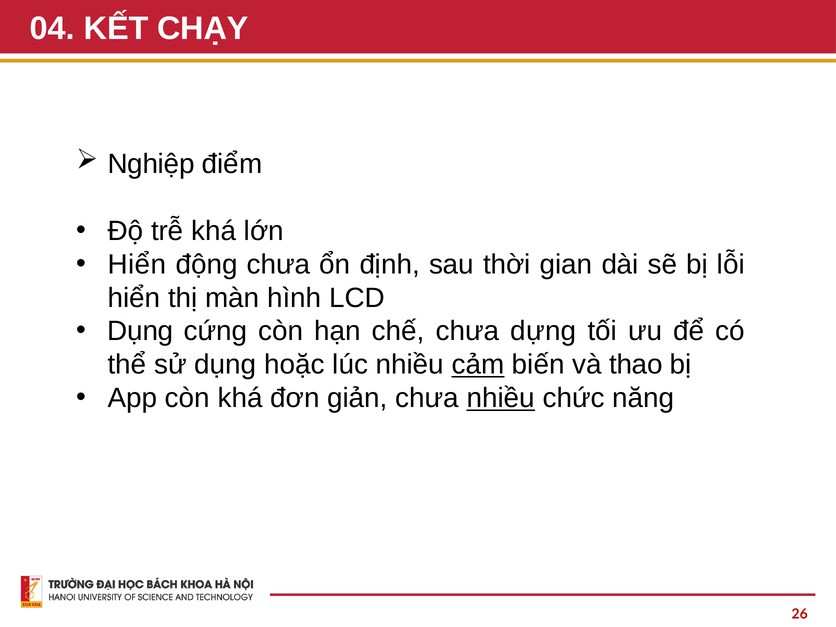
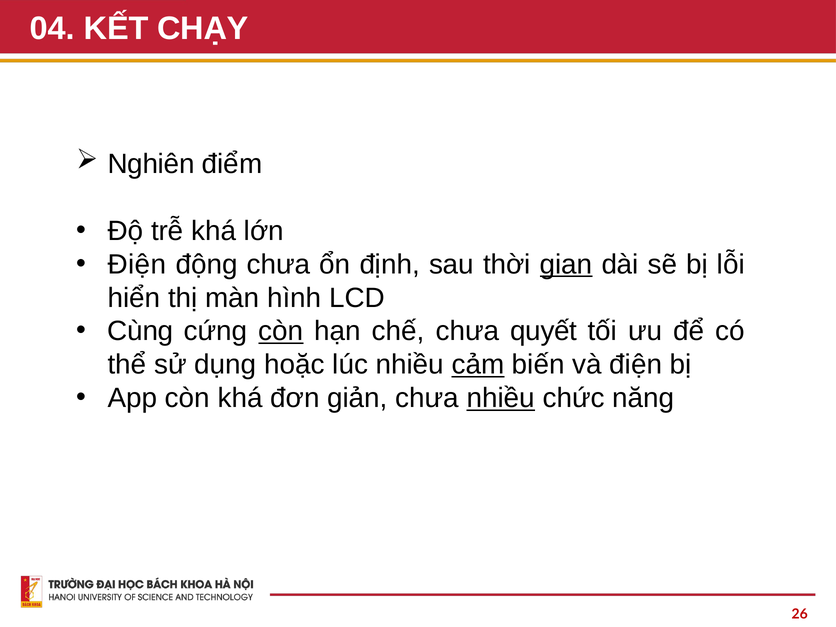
Nghiệp: Nghiệp -> Nghiên
Hiển at (137, 264): Hiển -> Điện
gian underline: none -> present
Dụng at (140, 331): Dụng -> Cùng
còn at (281, 331) underline: none -> present
dựng: dựng -> quyết
và thao: thao -> điện
